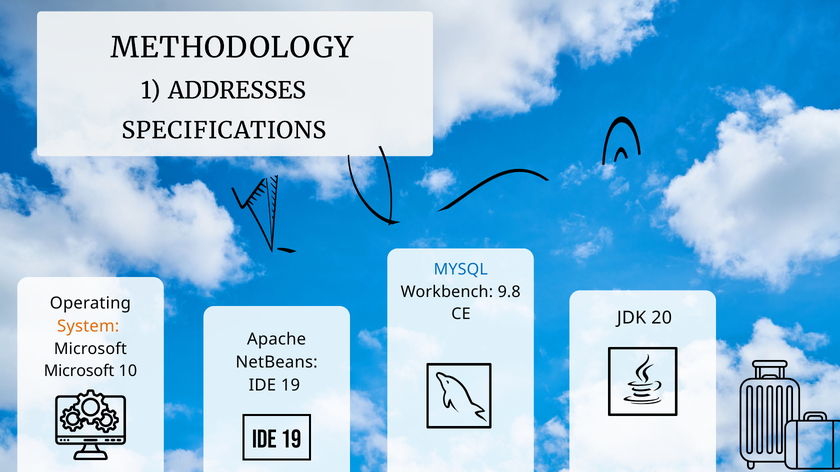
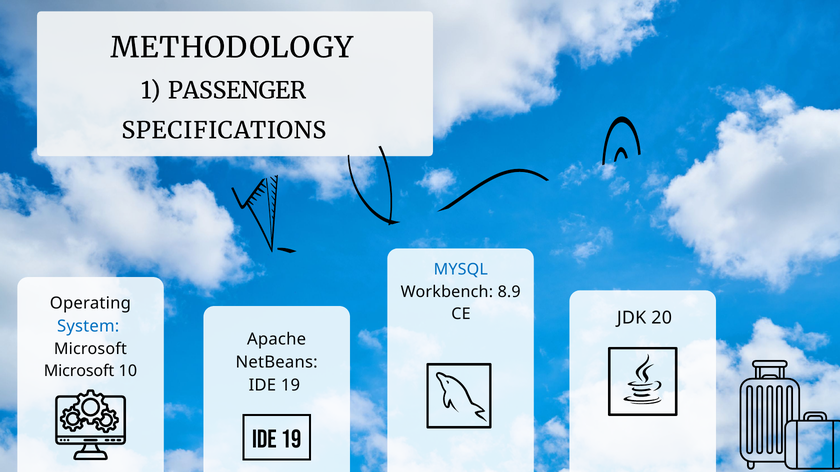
ADDRESSES: ADDRESSES -> PASSENGER
9.8: 9.8 -> 8.9
System colour: orange -> blue
